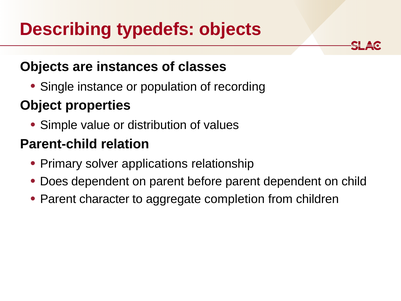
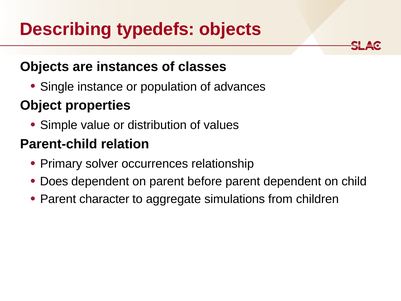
recording: recording -> advances
applications: applications -> occurrences
completion: completion -> simulations
